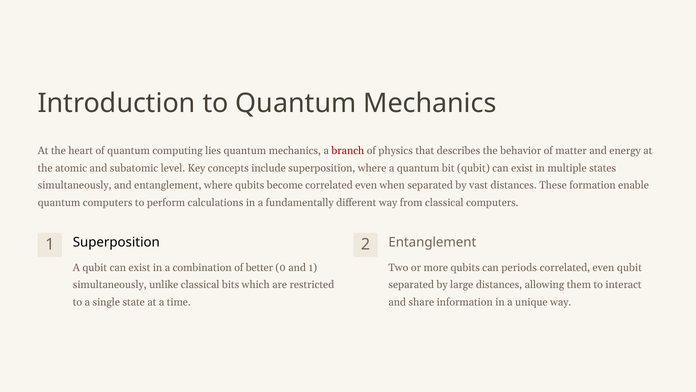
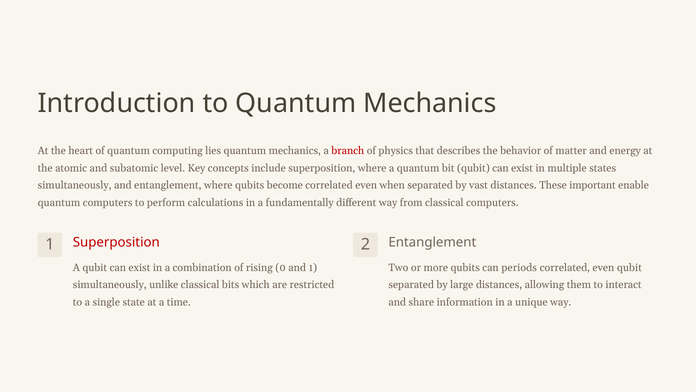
formation: formation -> important
Superposition at (116, 242) colour: black -> red
better: better -> rising
